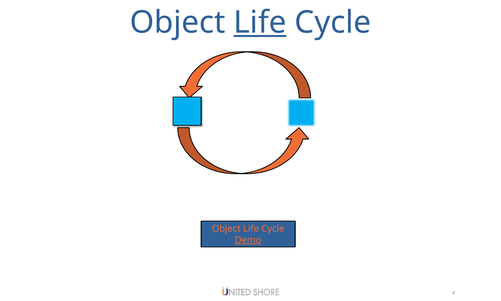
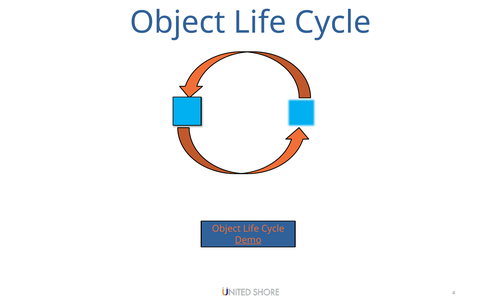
Life at (260, 22) underline: present -> none
